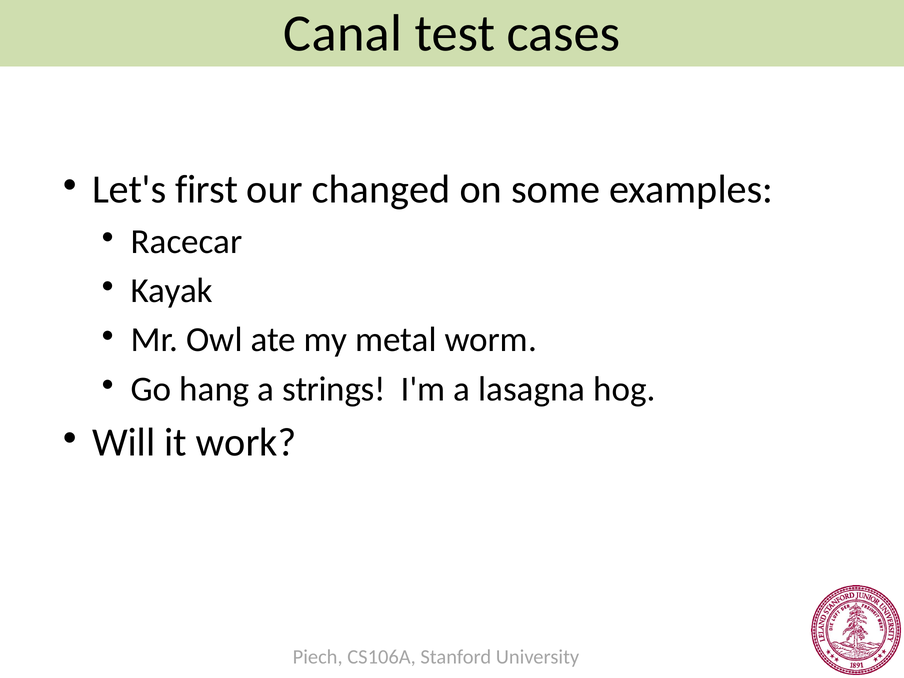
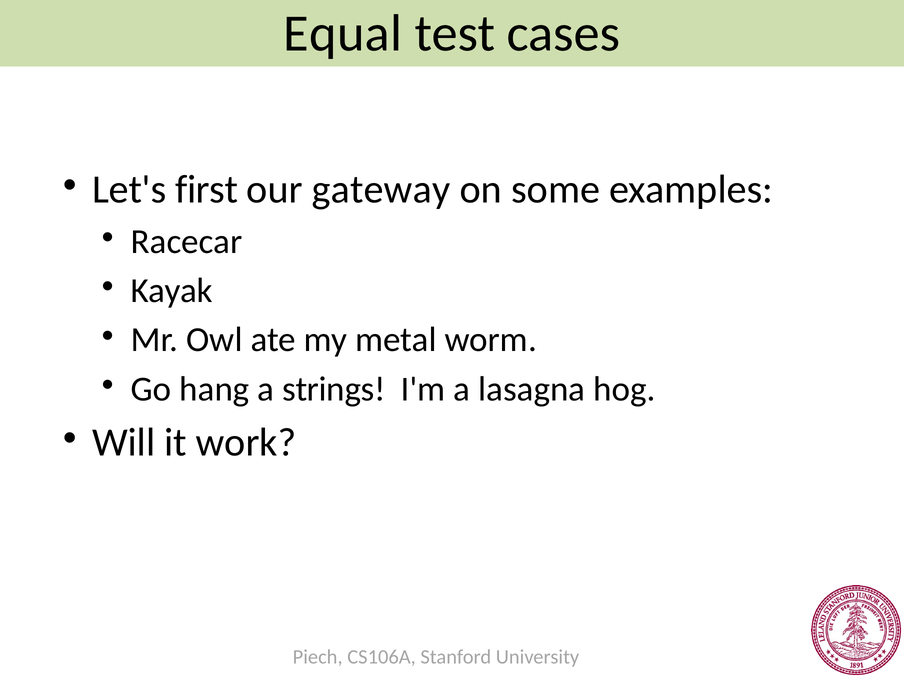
Canal: Canal -> Equal
changed: changed -> gateway
